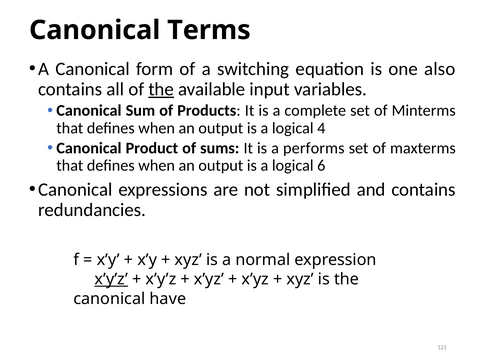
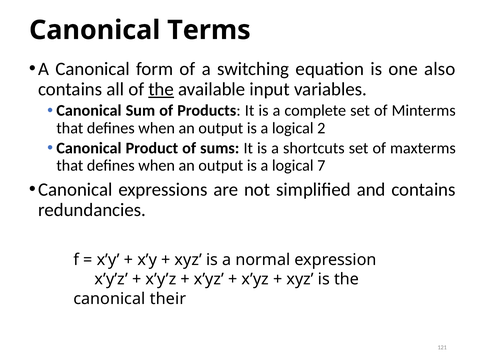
4: 4 -> 2
performs: performs -> shortcuts
6: 6 -> 7
x’y’z at (111, 279) underline: present -> none
have: have -> their
